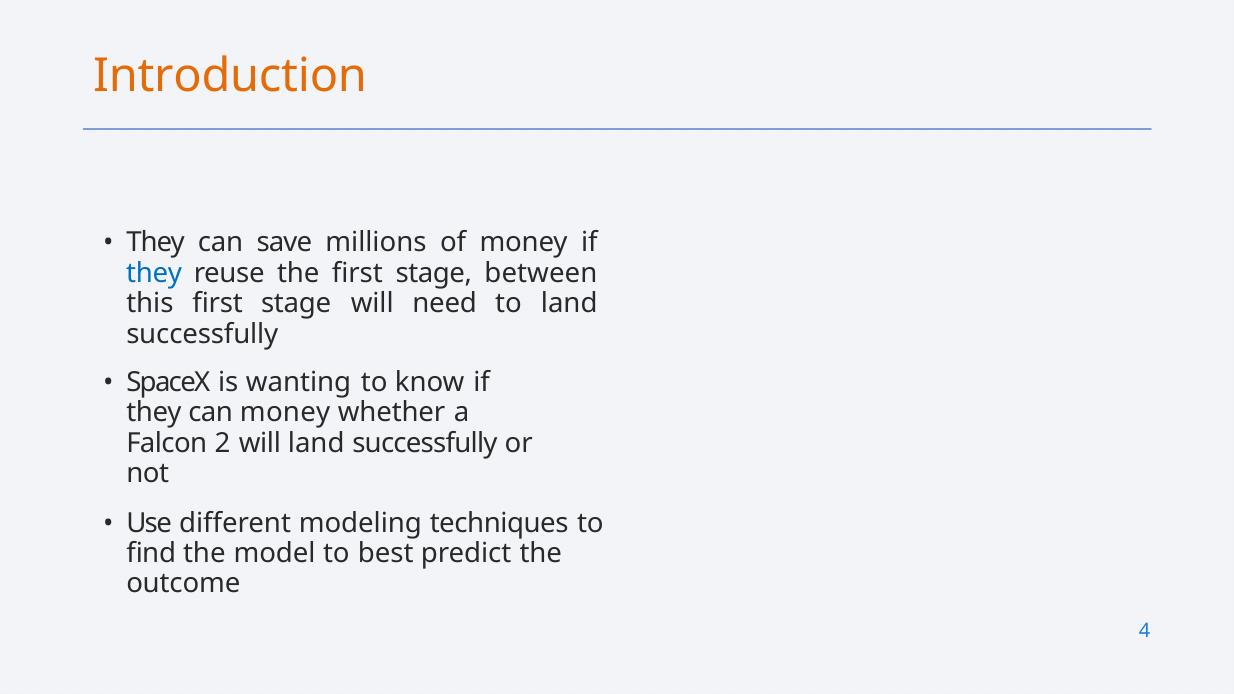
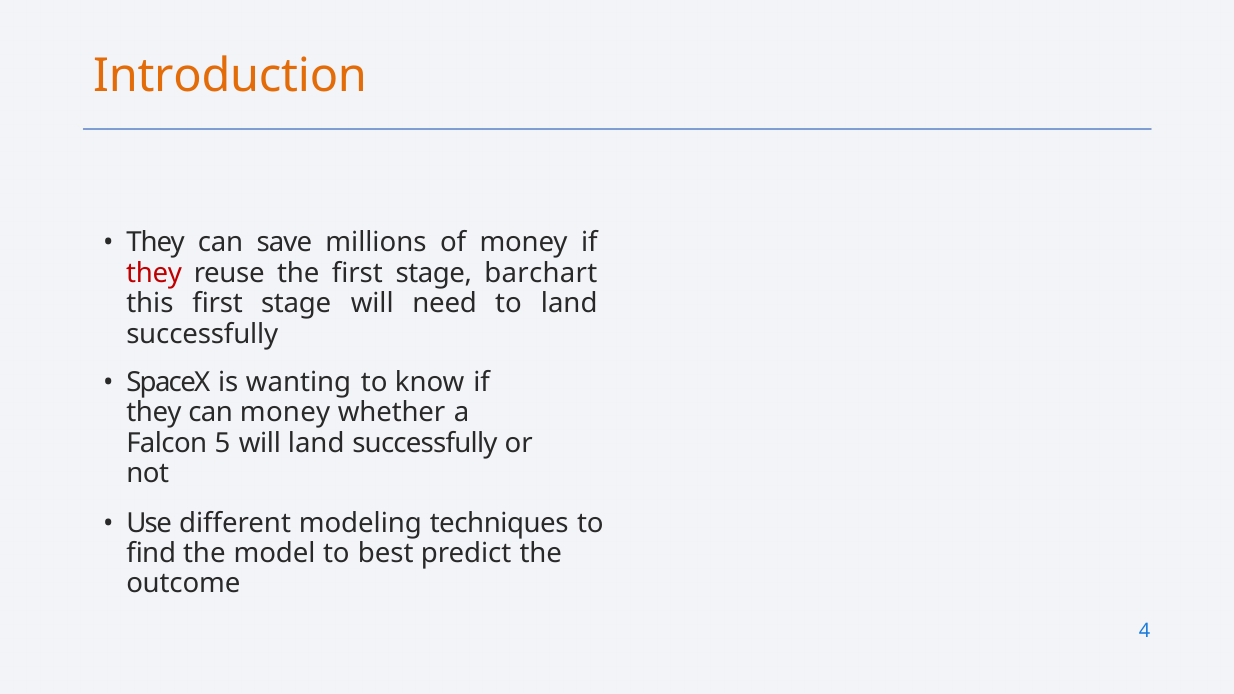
they at (154, 273) colour: blue -> red
between: between -> barchart
2: 2 -> 5
